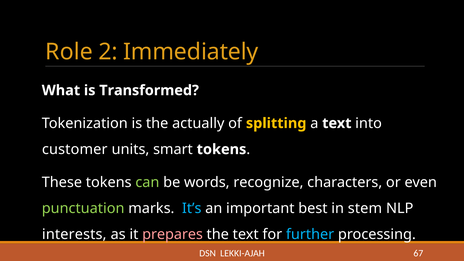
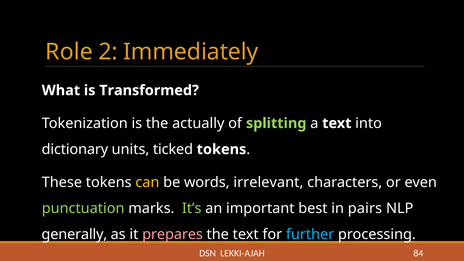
splitting colour: yellow -> light green
customer: customer -> dictionary
smart: smart -> ticked
can colour: light green -> yellow
recognize: recognize -> irrelevant
It’s colour: light blue -> light green
stem: stem -> pairs
interests: interests -> generally
67: 67 -> 84
